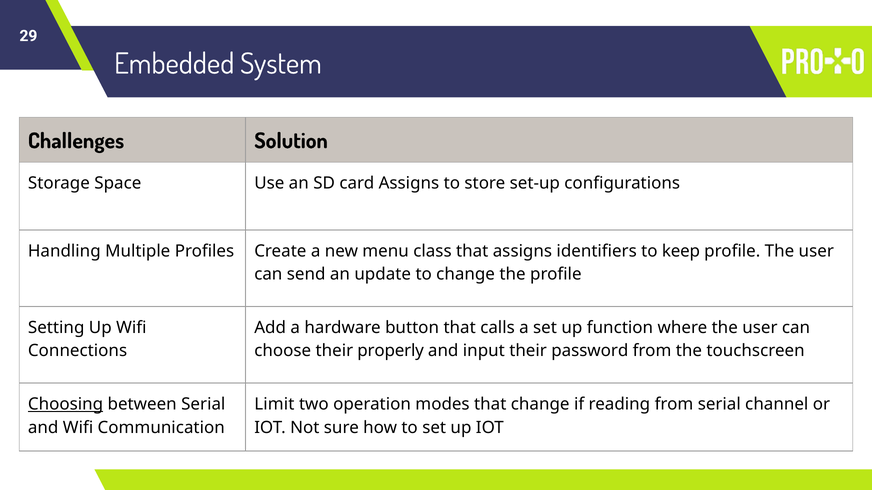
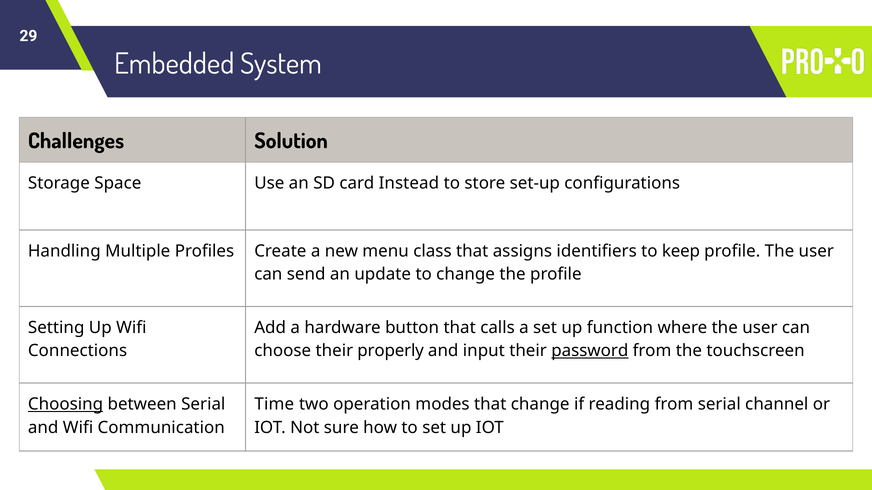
card Assigns: Assigns -> Instead
password underline: none -> present
Limit: Limit -> Time
